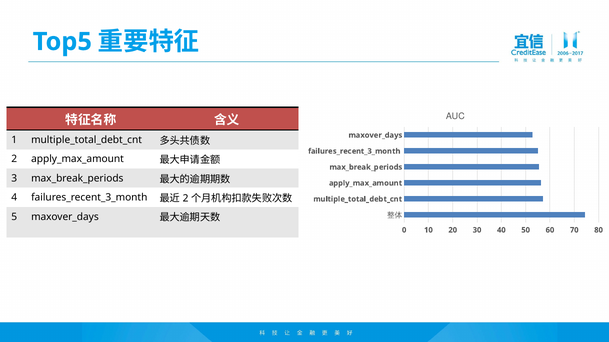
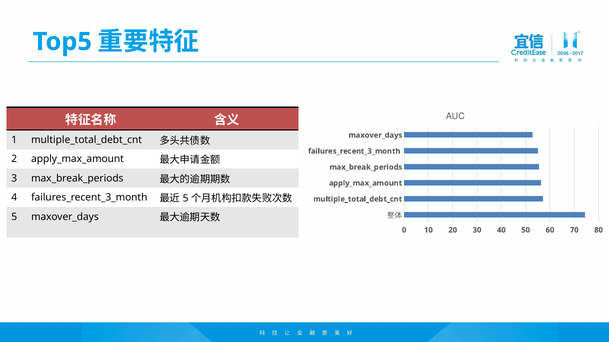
2 at (186, 199): 2 -> 5
